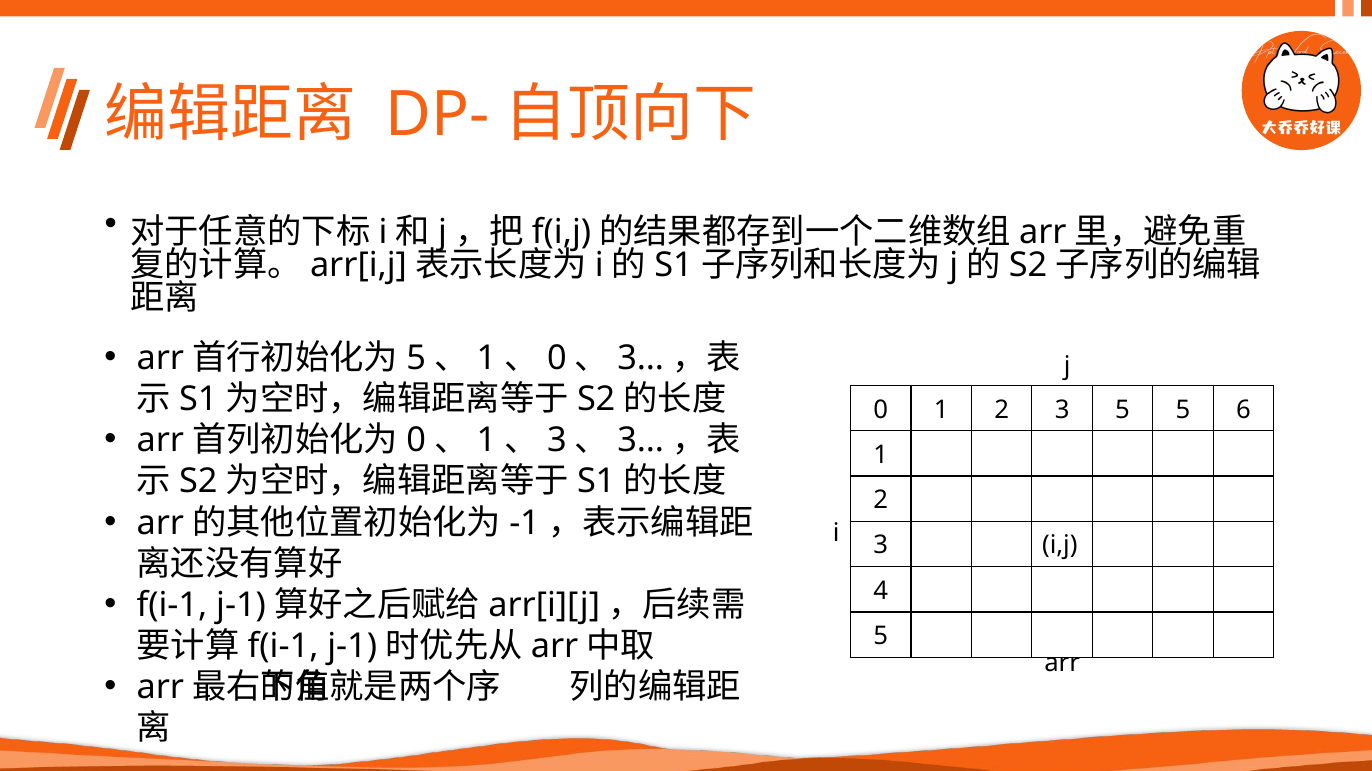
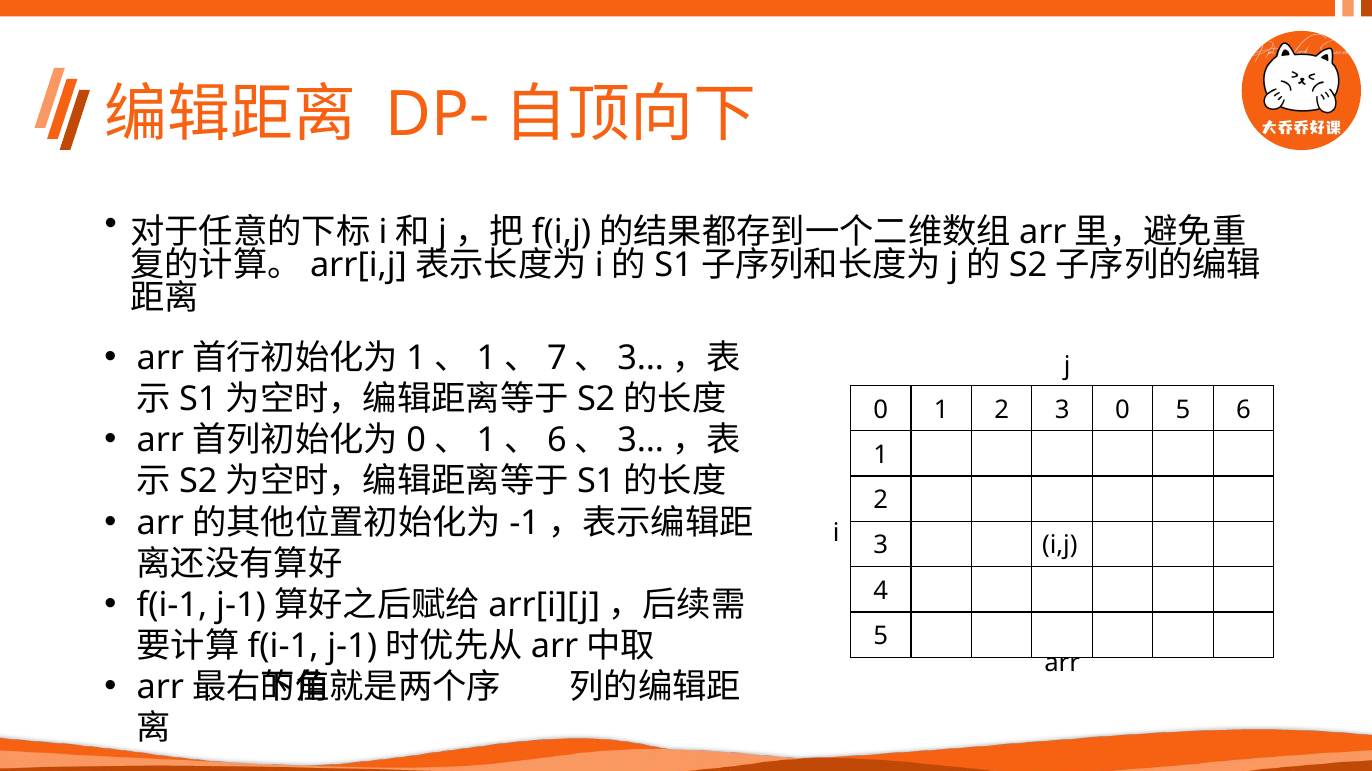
5 at (416, 359): 5 -> 1
0 at (557, 359): 0 -> 7
3 5: 5 -> 0
3 at (557, 441): 3 -> 6
